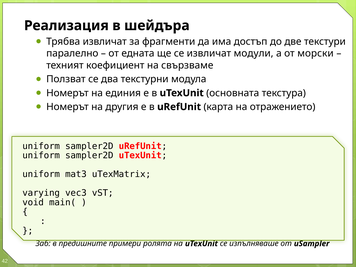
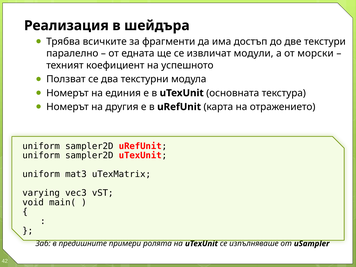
Трябва извличат: извличат -> всичките
свързваме: свързваме -> успешното
